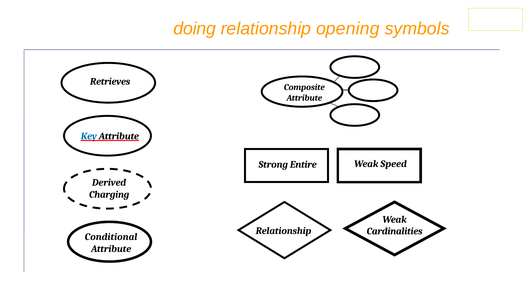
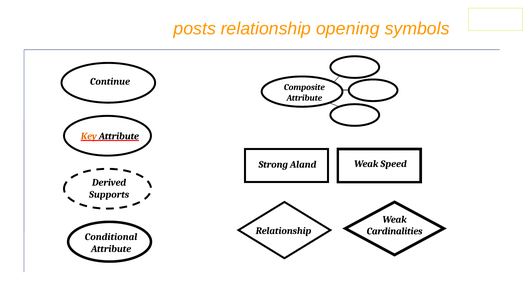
doing: doing -> posts
Retrieves: Retrieves -> Continue
Key colour: blue -> orange
Entire: Entire -> Aland
Charging: Charging -> Supports
